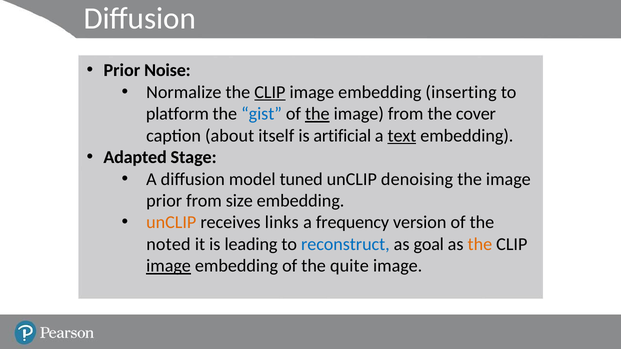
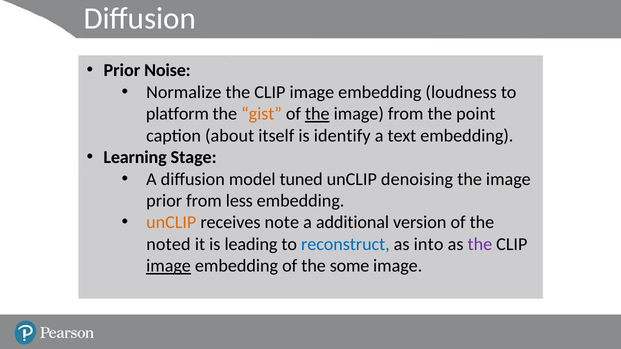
CLIP at (270, 92) underline: present -> none
inserting: inserting -> loudness
gist colour: blue -> orange
cover: cover -> point
artificial: artificial -> identify
text underline: present -> none
Adapted: Adapted -> Learning
size: size -> less
links: links -> note
frequency: frequency -> additional
goal: goal -> into
the at (480, 244) colour: orange -> purple
quite: quite -> some
